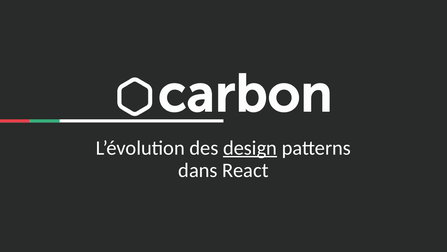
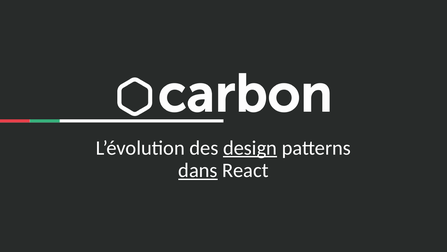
dans underline: none -> present
